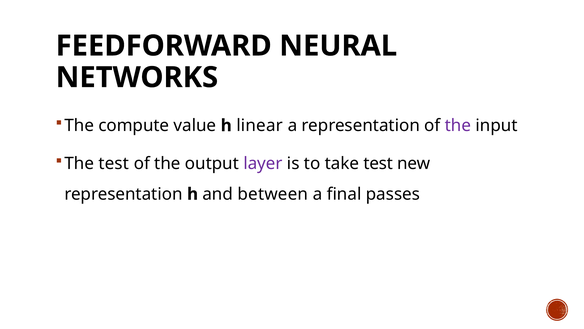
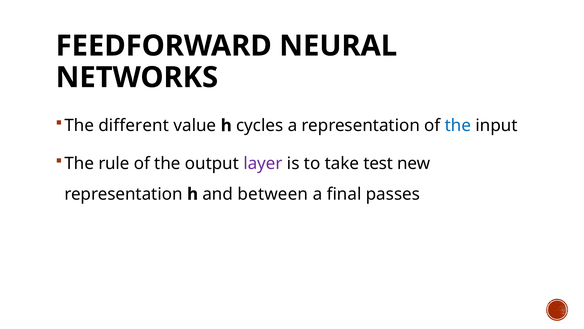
compute: compute -> different
linear: linear -> cycles
the at (458, 125) colour: purple -> blue
The test: test -> rule
